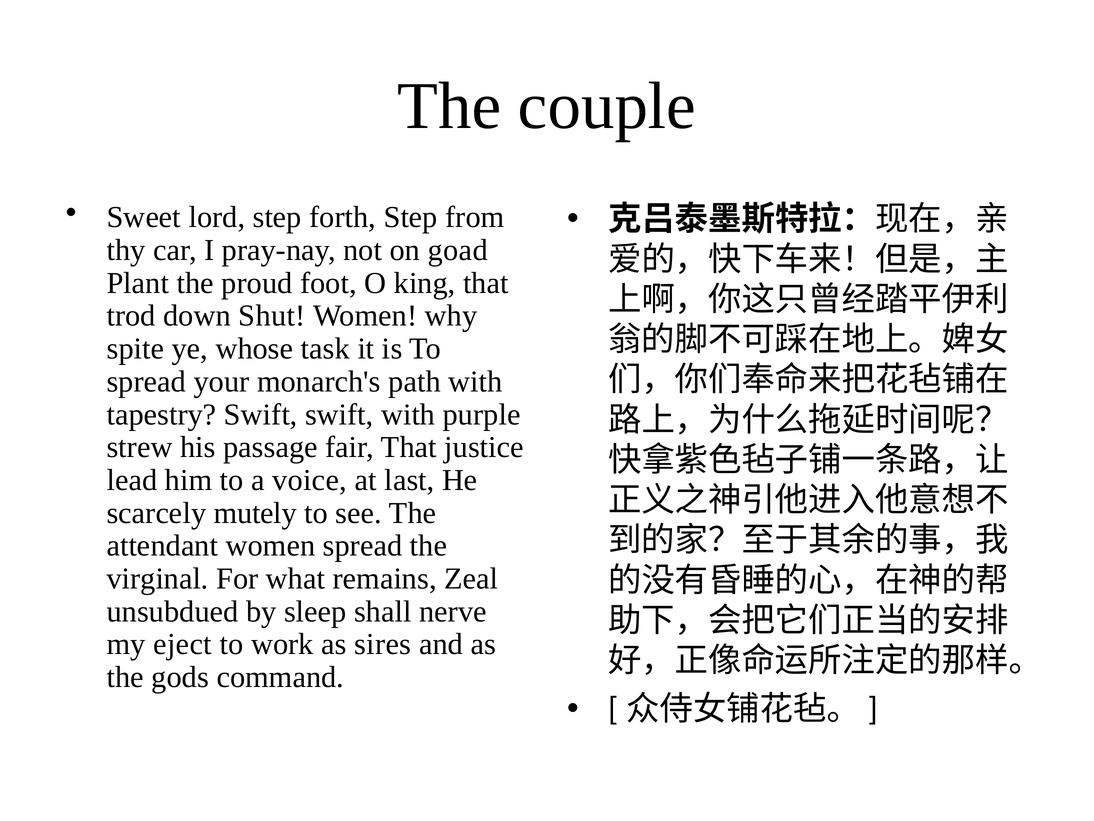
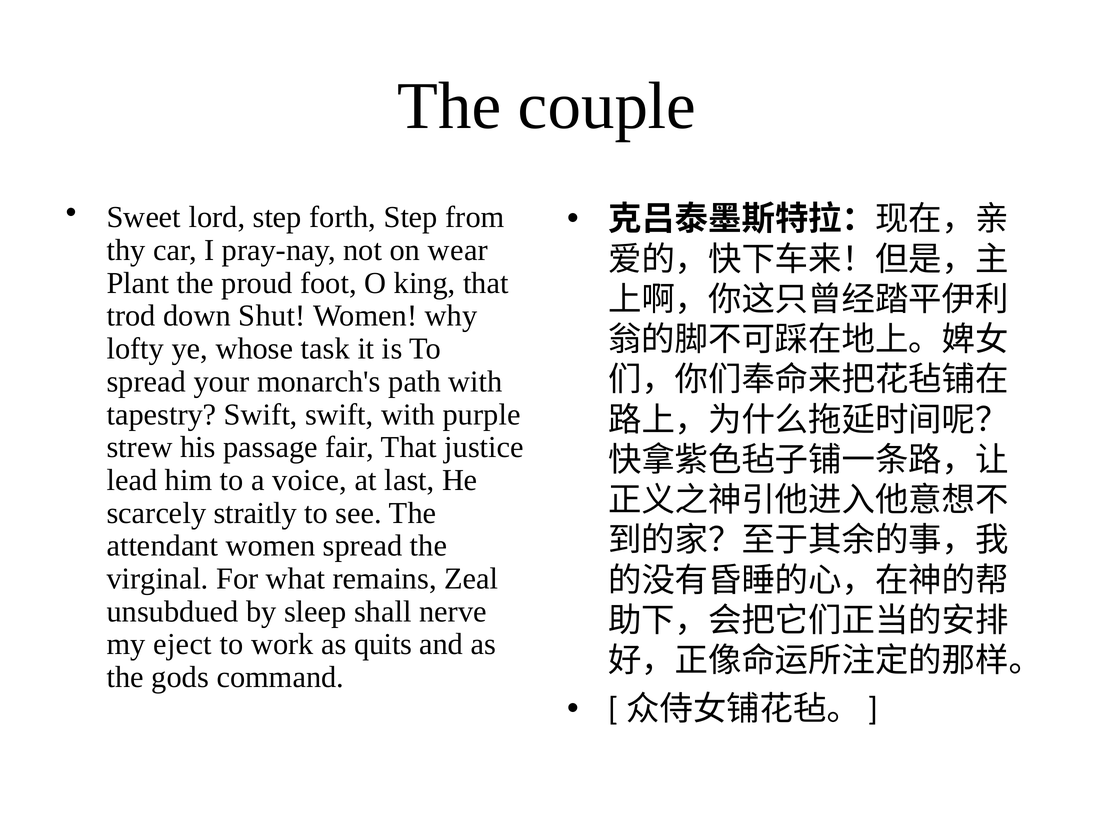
goad: goad -> wear
spite: spite -> lofty
mutely: mutely -> straitly
sires: sires -> quits
